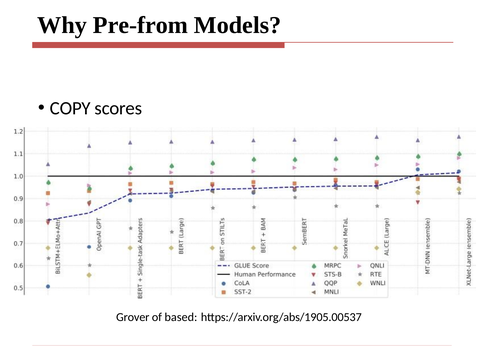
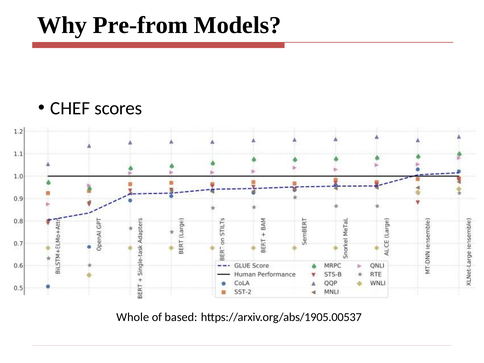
COPY: COPY -> CHEF
Grover: Grover -> Whole
